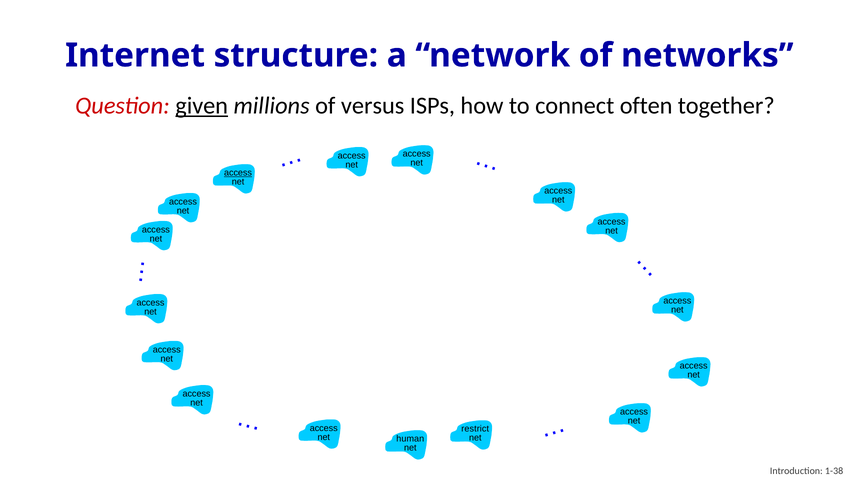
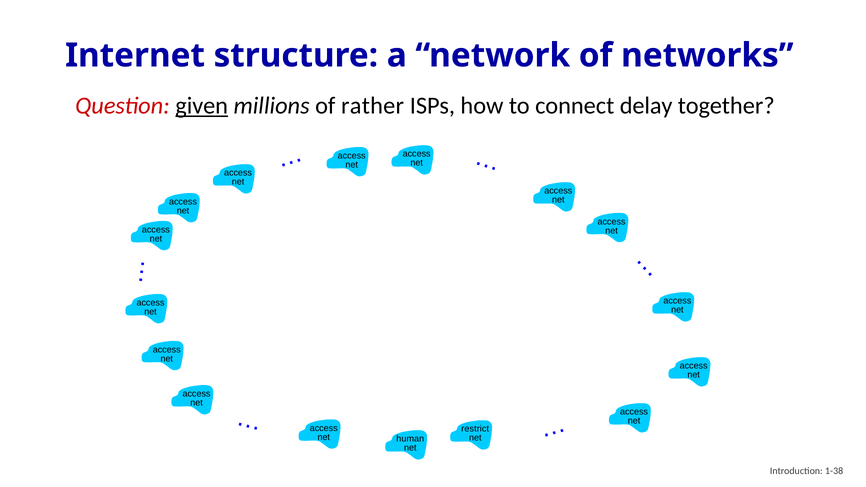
versus: versus -> rather
often: often -> delay
access at (238, 173) underline: present -> none
